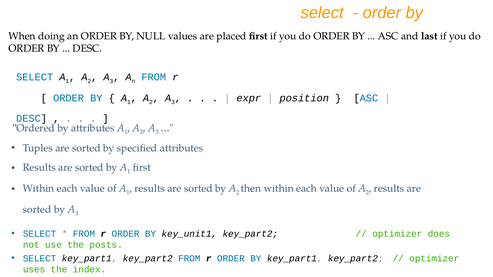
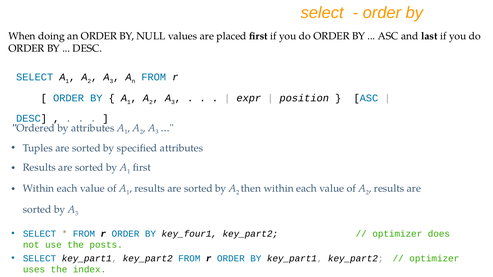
key_unit1: key_unit1 -> key_four1
